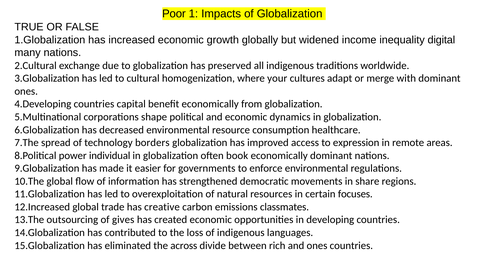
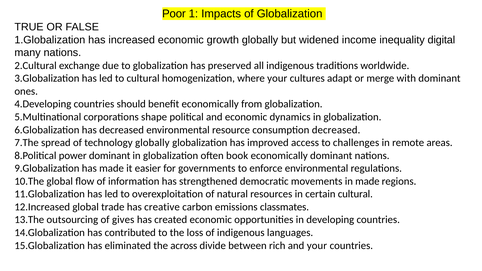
capital: capital -> should
consumption healthcare: healthcare -> decreased
technology borders: borders -> globally
expression: expression -> challenges
power individual: individual -> dominant
in share: share -> made
certain focuses: focuses -> cultural
and ones: ones -> your
